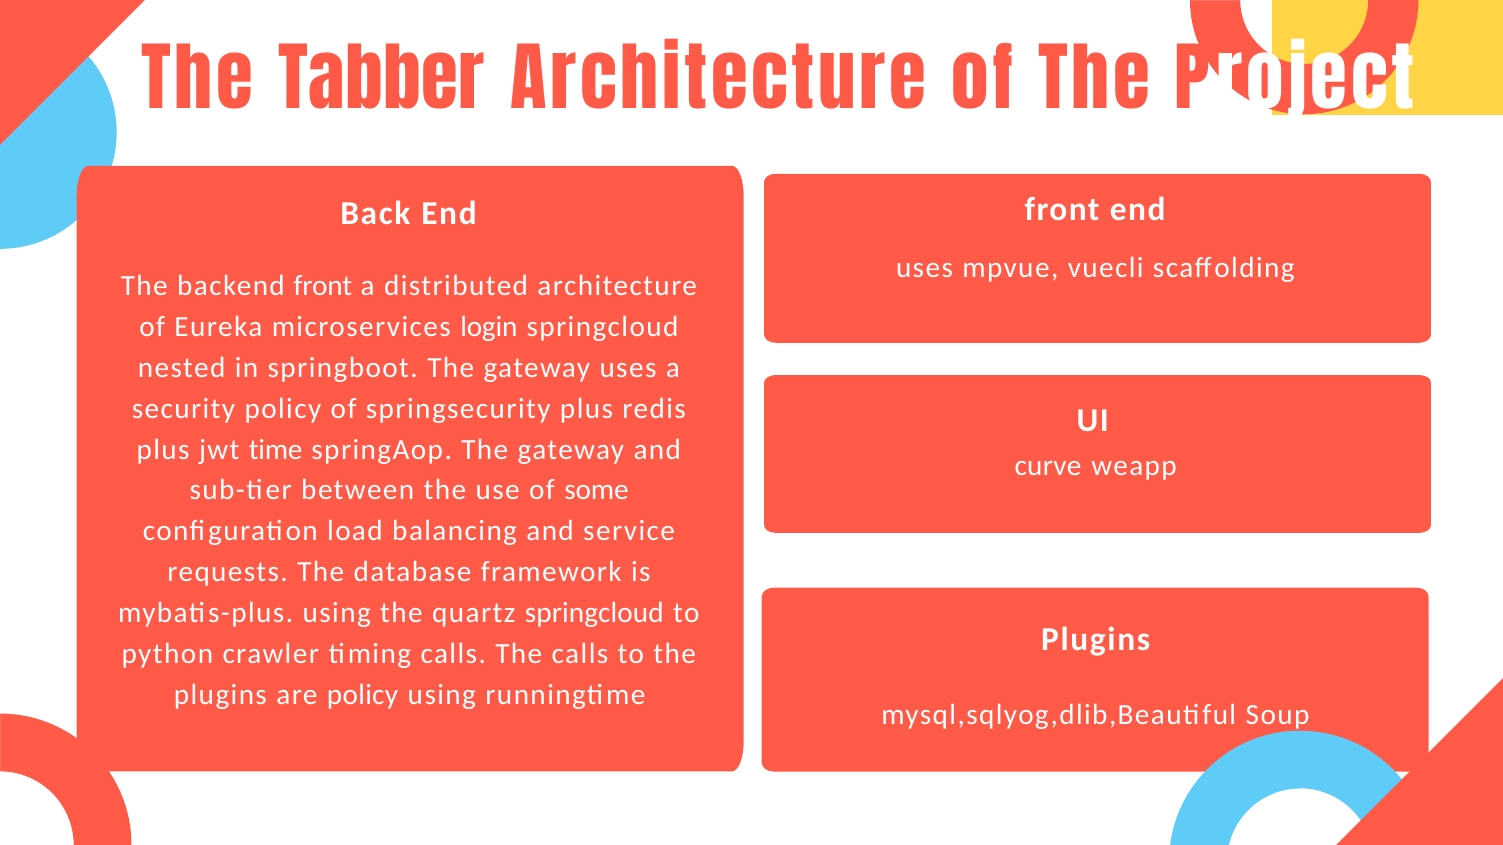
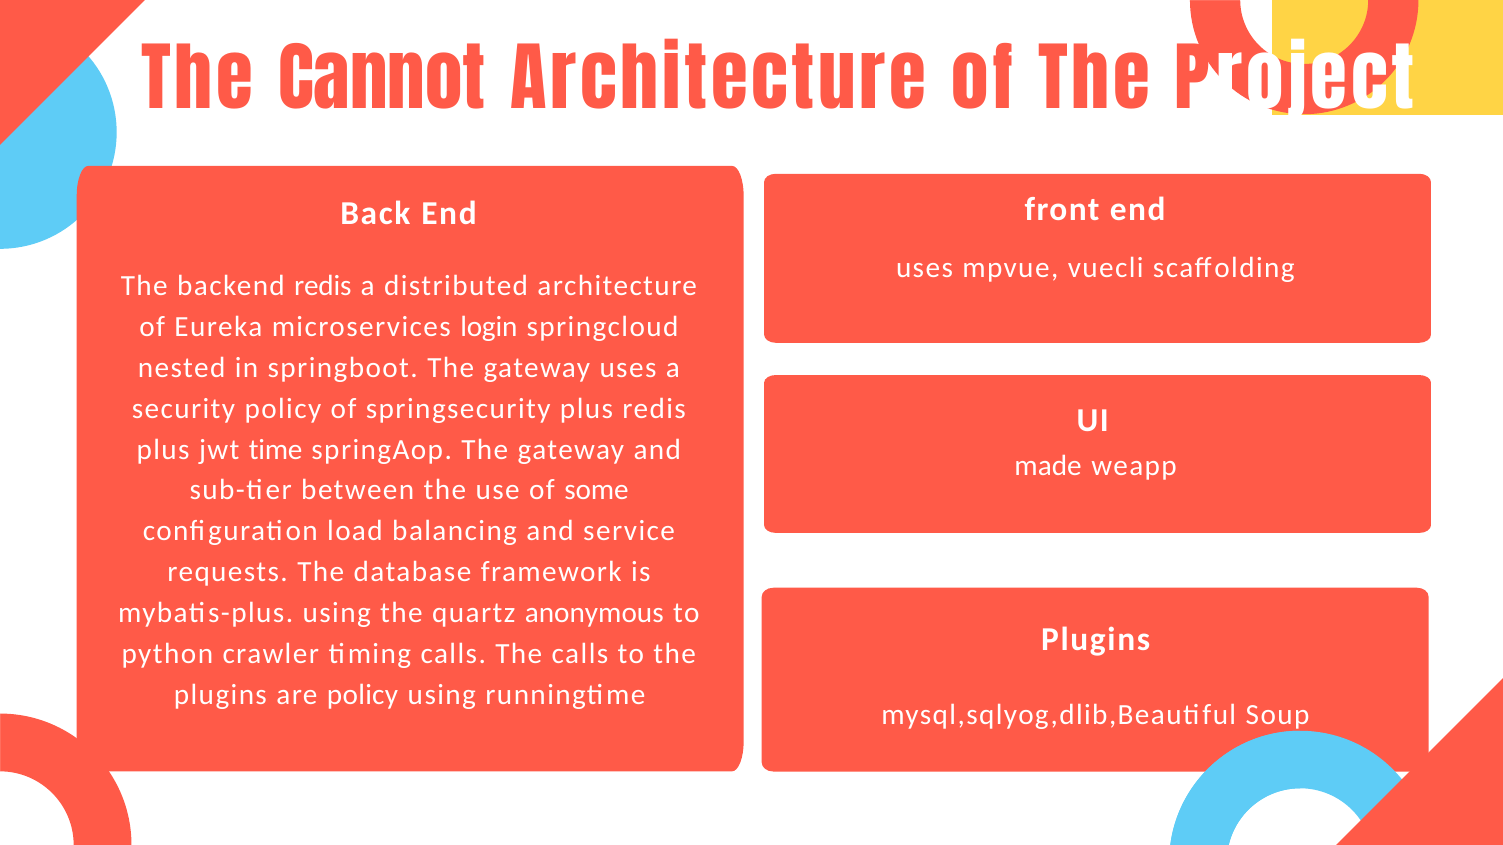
Tabber: Tabber -> Cannot
backend front: front -> redis
curve: curve -> made
quartz springcloud: springcloud -> anonymous
